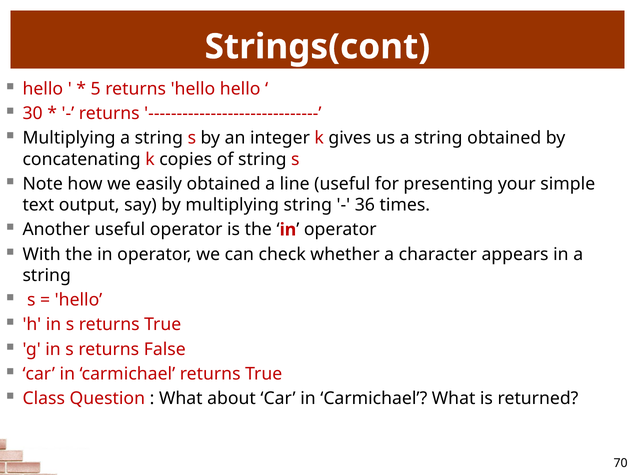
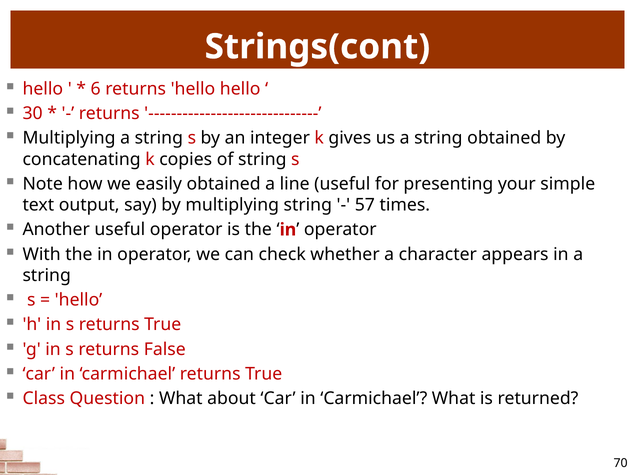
5: 5 -> 6
36: 36 -> 57
